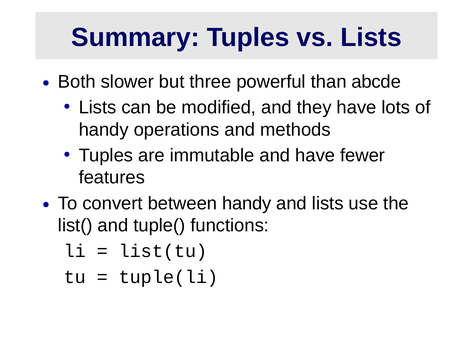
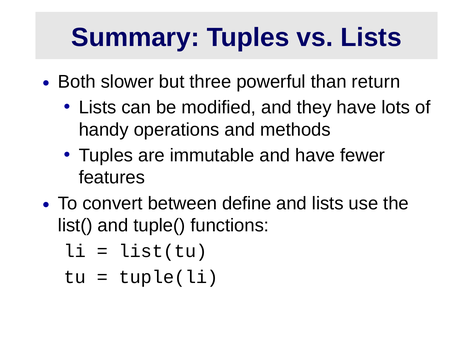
abcde: abcde -> return
between handy: handy -> define
